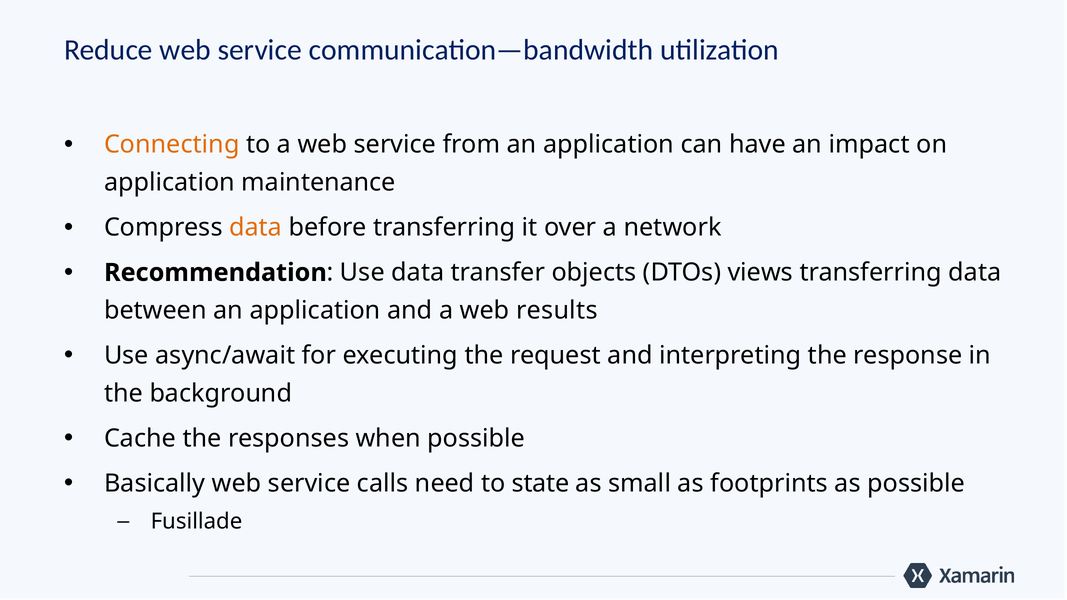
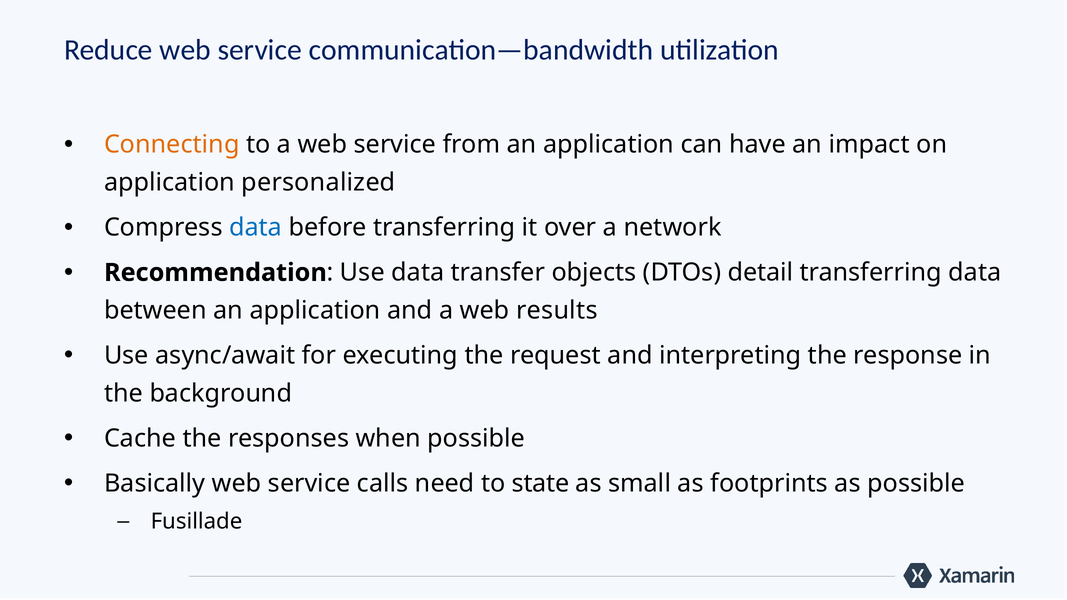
maintenance: maintenance -> personalized
data at (256, 228) colour: orange -> blue
views: views -> detail
